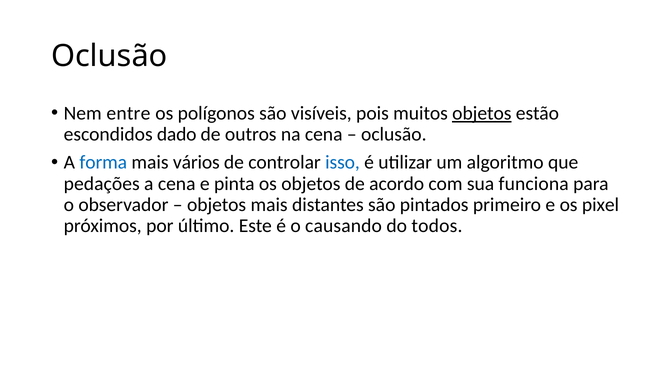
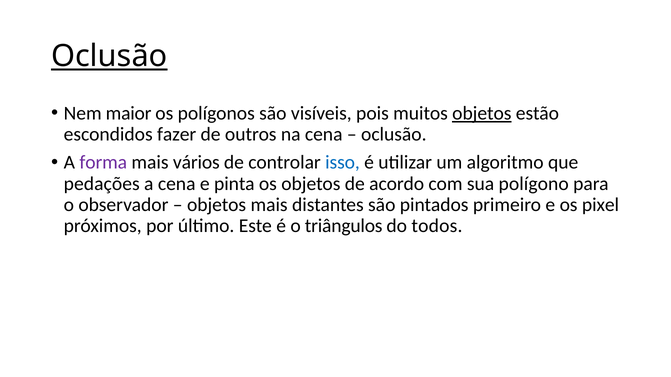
Oclusão at (109, 56) underline: none -> present
entre: entre -> maior
dado: dado -> fazer
forma colour: blue -> purple
funciona: funciona -> polígono
causando: causando -> triângulos
